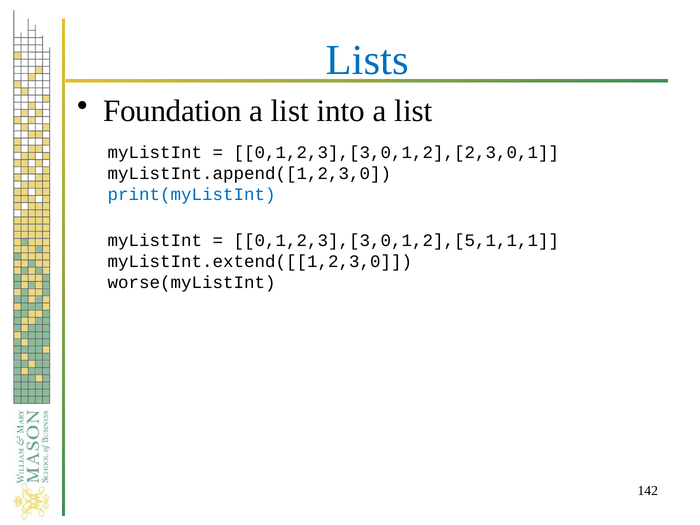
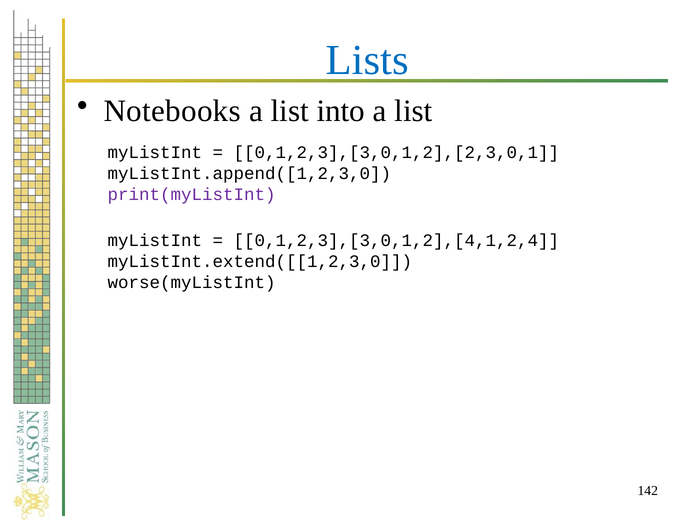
Foundation: Foundation -> Notebooks
print(myListInt colour: blue -> purple
0,1,2,3],[3,0,1,2],[5,1,1,1: 0,1,2,3],[3,0,1,2],[5,1,1,1 -> 0,1,2,3],[3,0,1,2],[4,1,2,4
